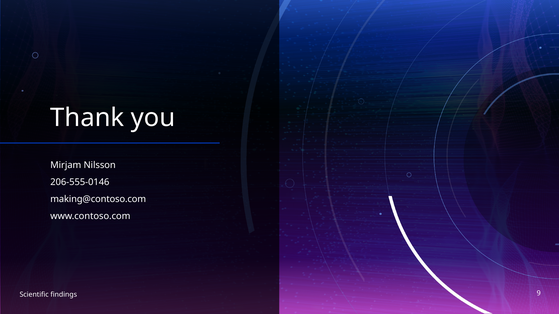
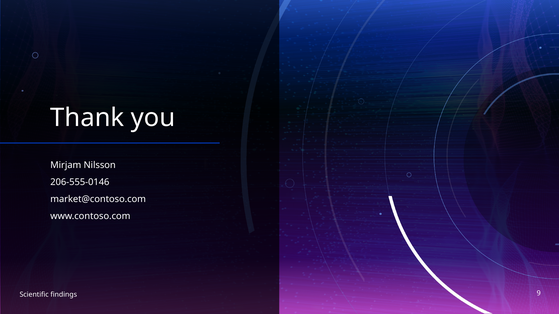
making@contoso.com: making@contoso.com -> market@contoso.com
